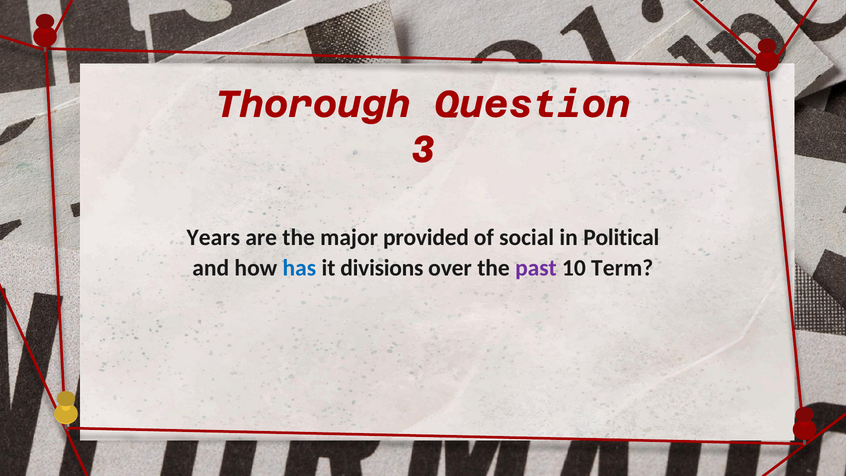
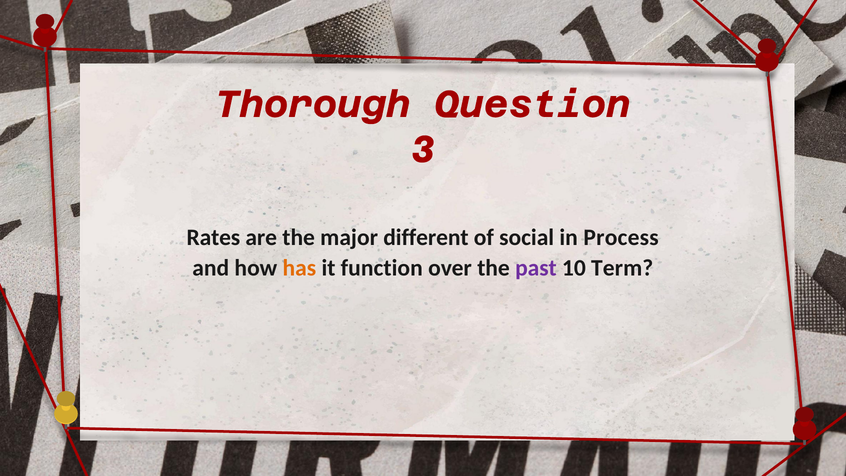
Years: Years -> Rates
provided: provided -> different
Political: Political -> Process
has colour: blue -> orange
divisions: divisions -> function
